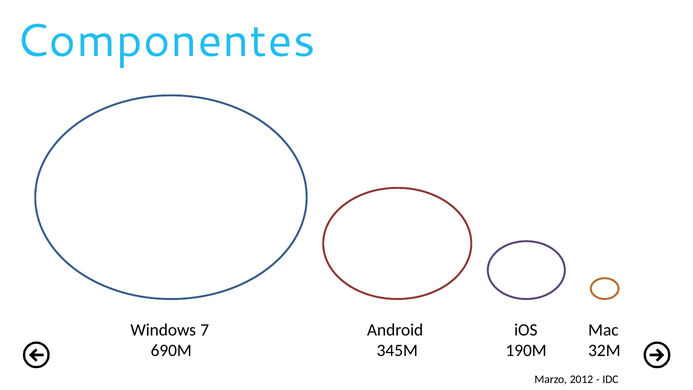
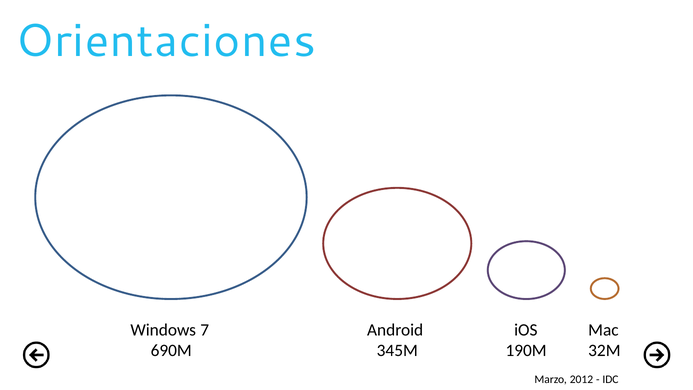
Componentes: Componentes -> Orientaciones
